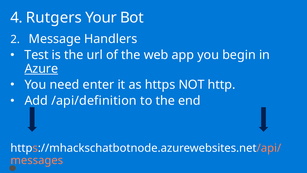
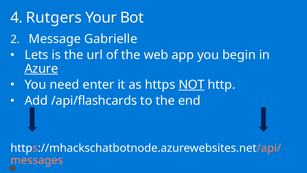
Handlers: Handlers -> Gabrielle
Test: Test -> Lets
NOT underline: none -> present
/api/definition: /api/definition -> /api/flashcards
